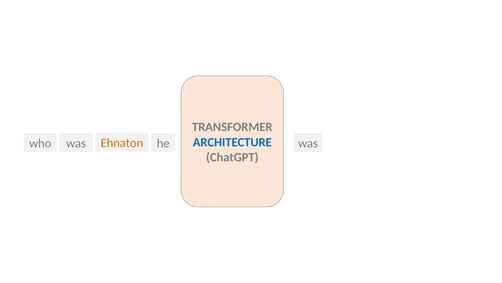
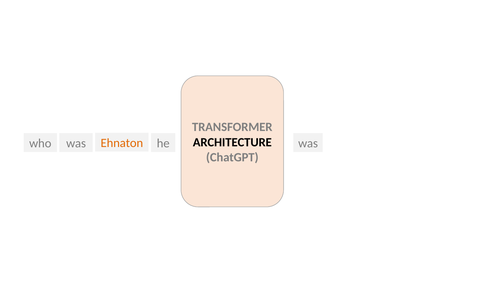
ARCHITECTURE colour: blue -> black
